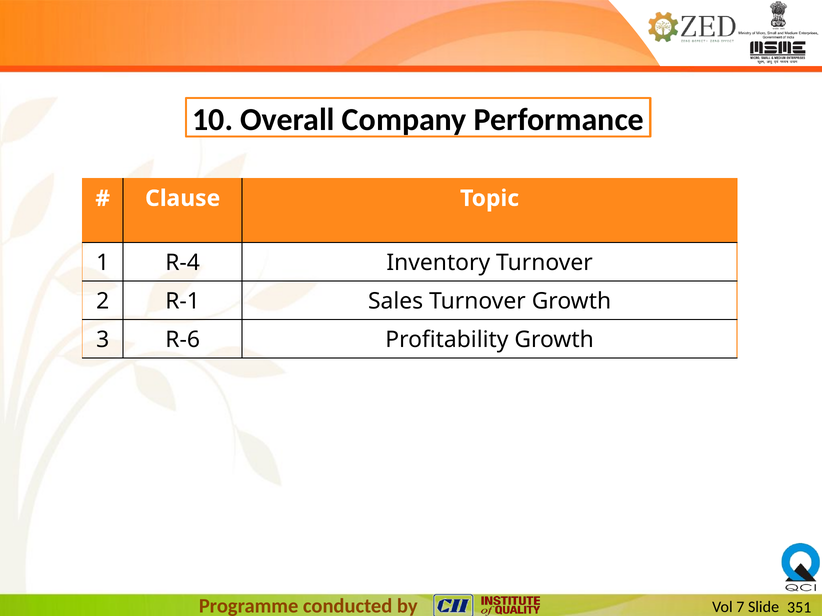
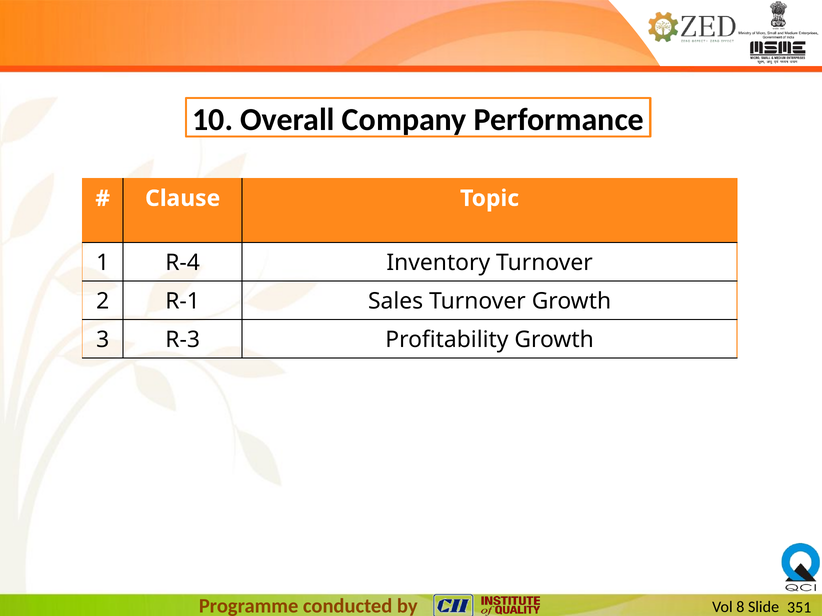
R-6: R-6 -> R-3
7: 7 -> 8
